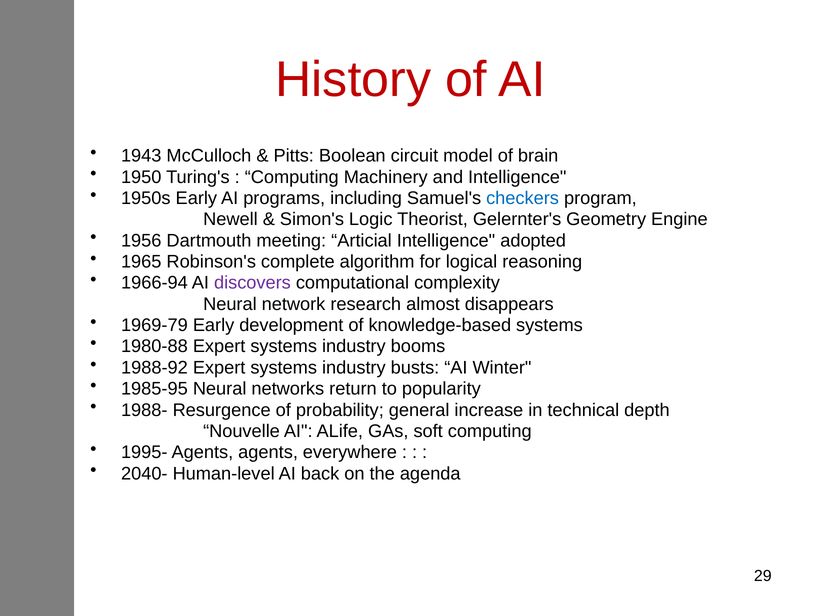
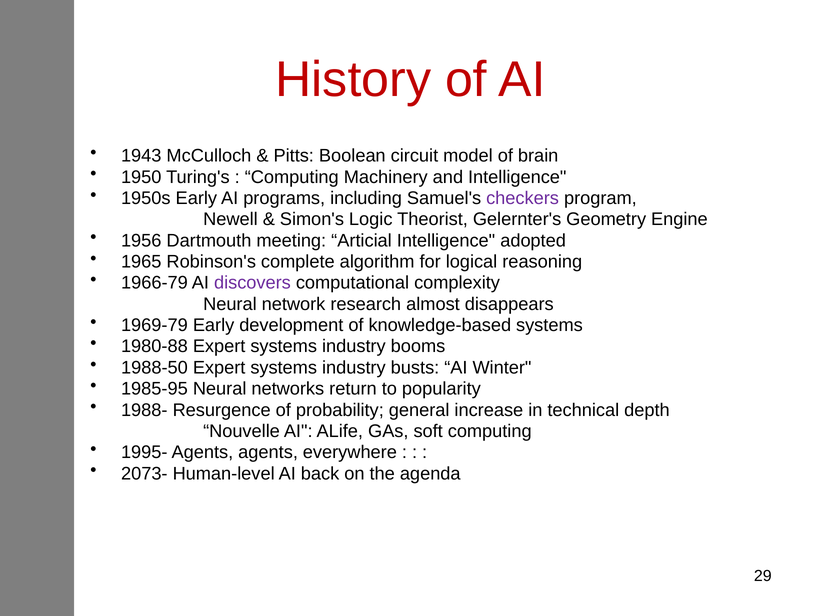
checkers colour: blue -> purple
1966-94: 1966-94 -> 1966-79
1988-92: 1988-92 -> 1988-50
2040-: 2040- -> 2073-
